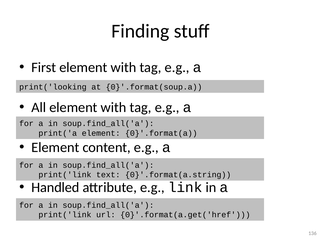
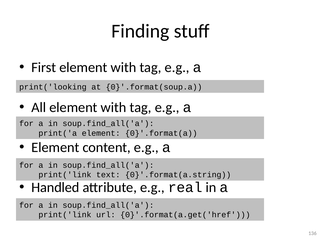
link: link -> real
